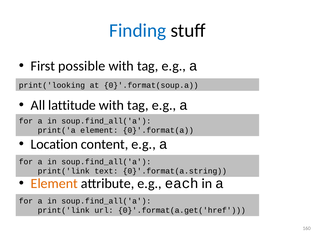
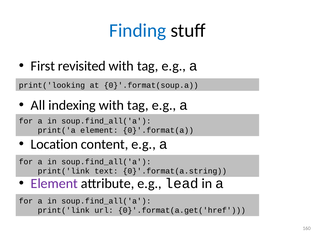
possible: possible -> revisited
lattitude: lattitude -> indexing
Element at (54, 184) colour: orange -> purple
each: each -> lead
